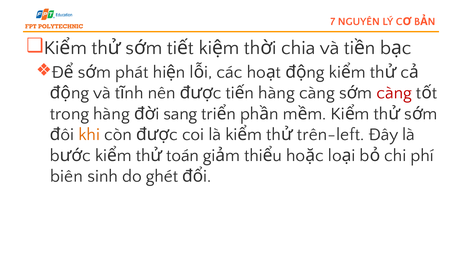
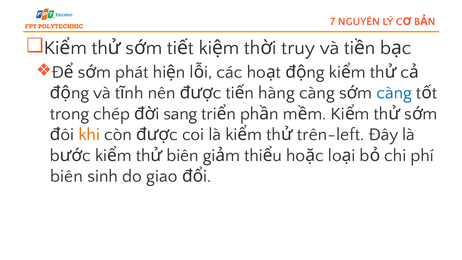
chia: chia -> truy
càng at (394, 93) colour: red -> blue
trong hàng: hàng -> chép
toán at (183, 155): toán -> biên
ghét: ghét -> giao
